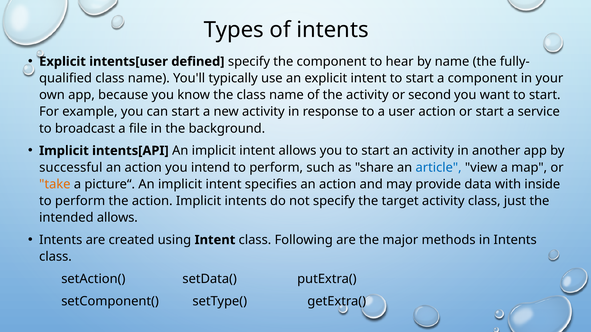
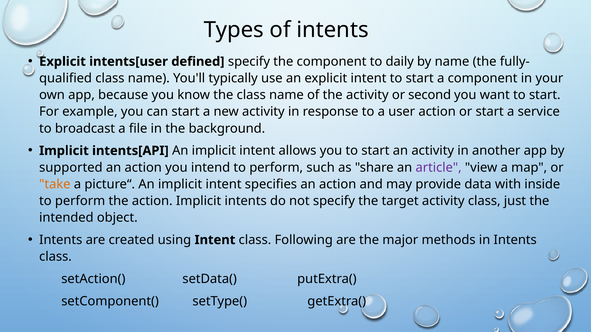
hear: hear -> daily
successful: successful -> supported
article colour: blue -> purple
intended allows: allows -> object
